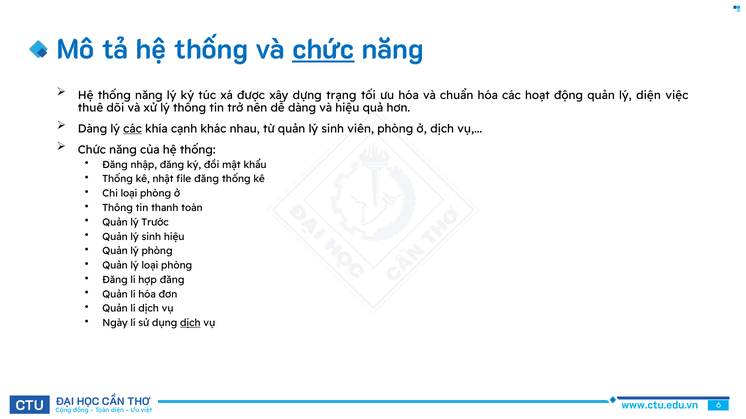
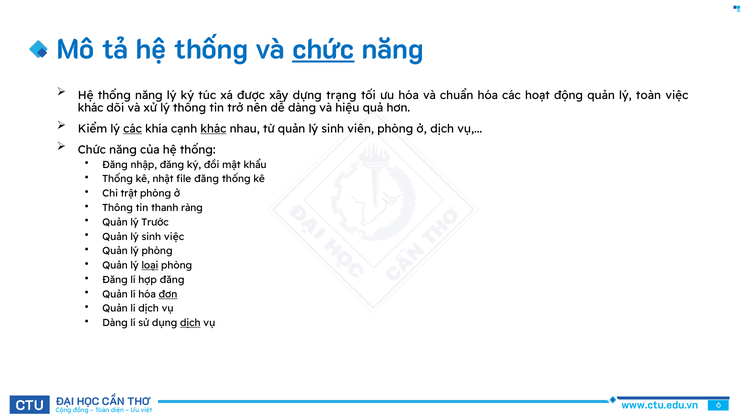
lý diện: diện -> toàn
thuê at (91, 108): thuê -> khác
Dàng at (93, 129): Dàng -> Kiểm
khác at (213, 129) underline: none -> present
Chi loại: loại -> trật
thanh toàn: toàn -> ràng
sinh hiệu: hiệu -> việc
loại at (150, 266) underline: none -> present
đơn underline: none -> present
Ngày at (115, 323): Ngày -> Dàng
